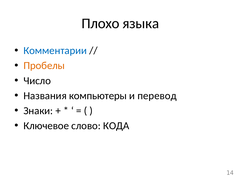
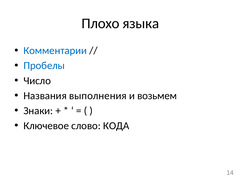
Пробелы colour: orange -> blue
компьютеры: компьютеры -> выполнения
перевод: перевод -> возьмем
